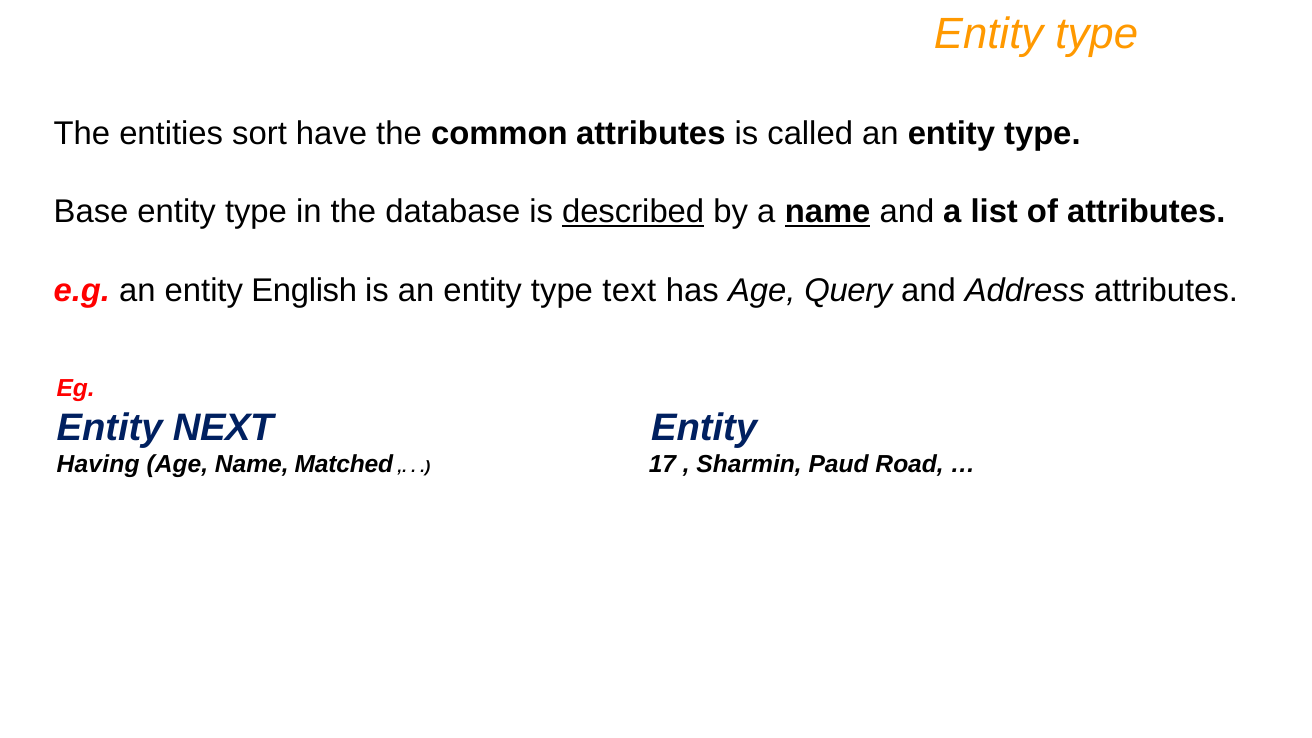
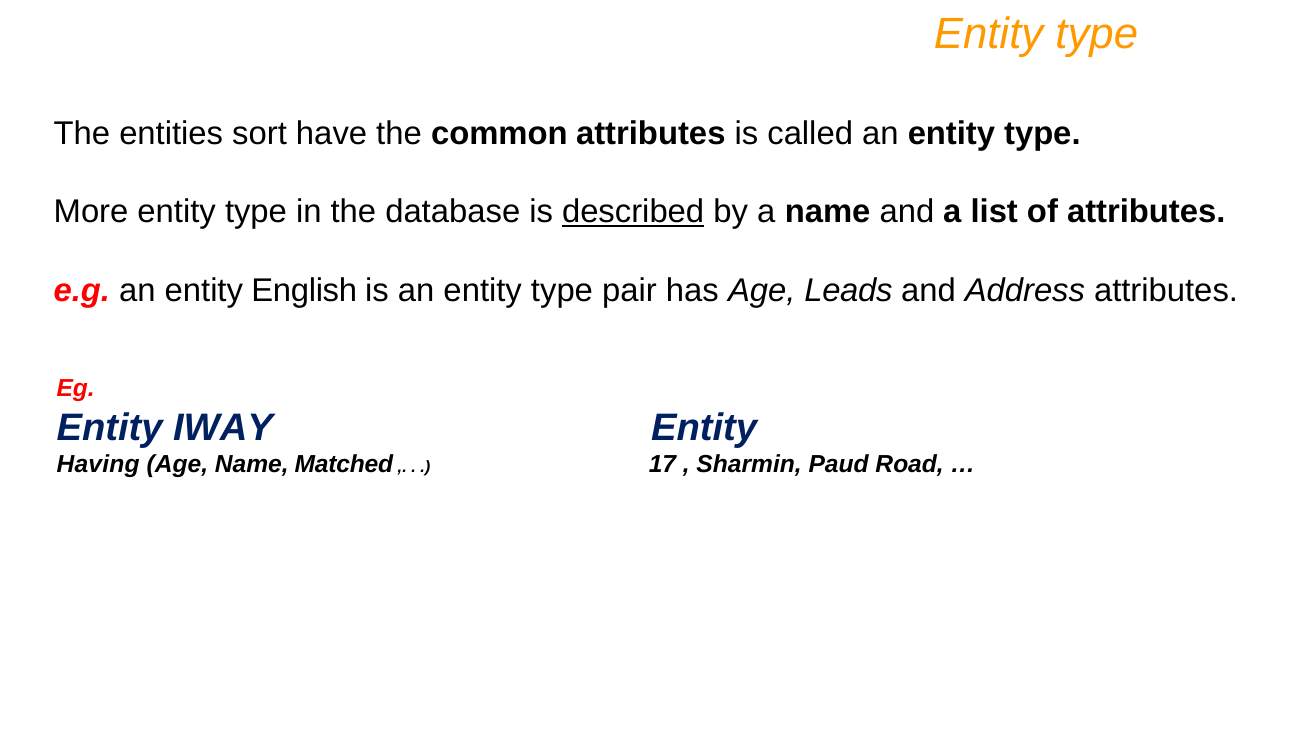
Base: Base -> More
name at (828, 212) underline: present -> none
text: text -> pair
Query: Query -> Leads
NEXT: NEXT -> IWAY
